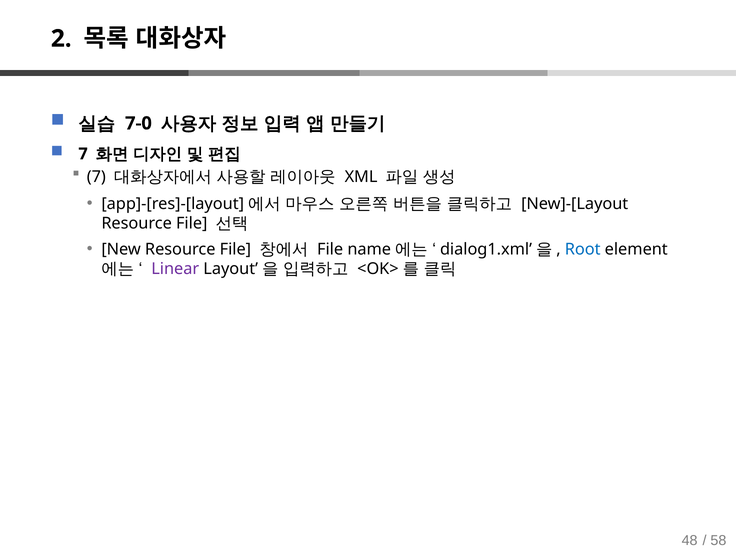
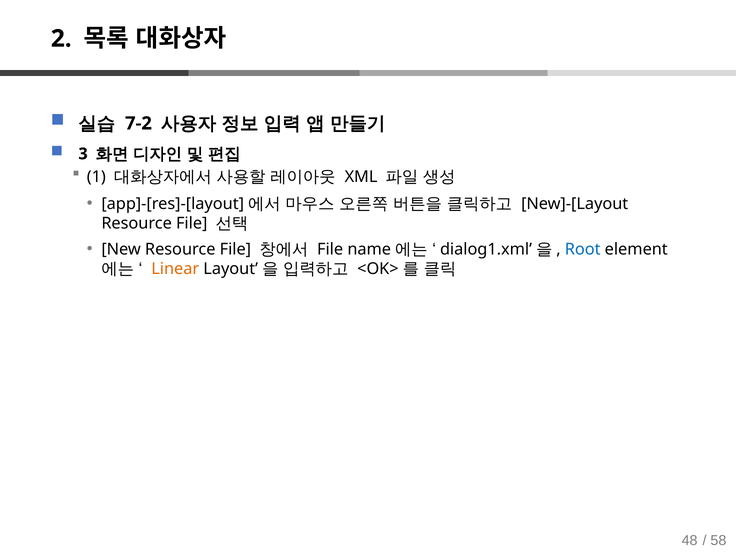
7-0: 7-0 -> 7-2
7 at (83, 154): 7 -> 3
7 at (96, 177): 7 -> 1
Linear colour: purple -> orange
